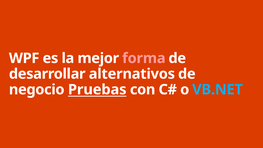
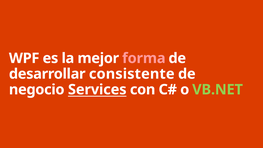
alternativos: alternativos -> consistente
Pruebas: Pruebas -> Services
VB.NET colour: light blue -> light green
